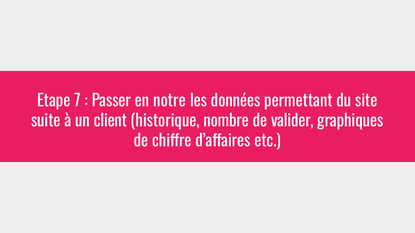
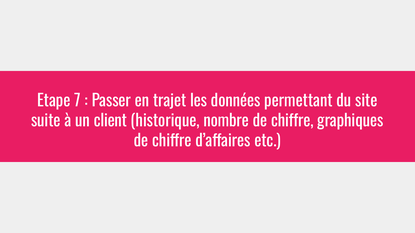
notre: notre -> trajet
nombre de valider: valider -> chiffre
